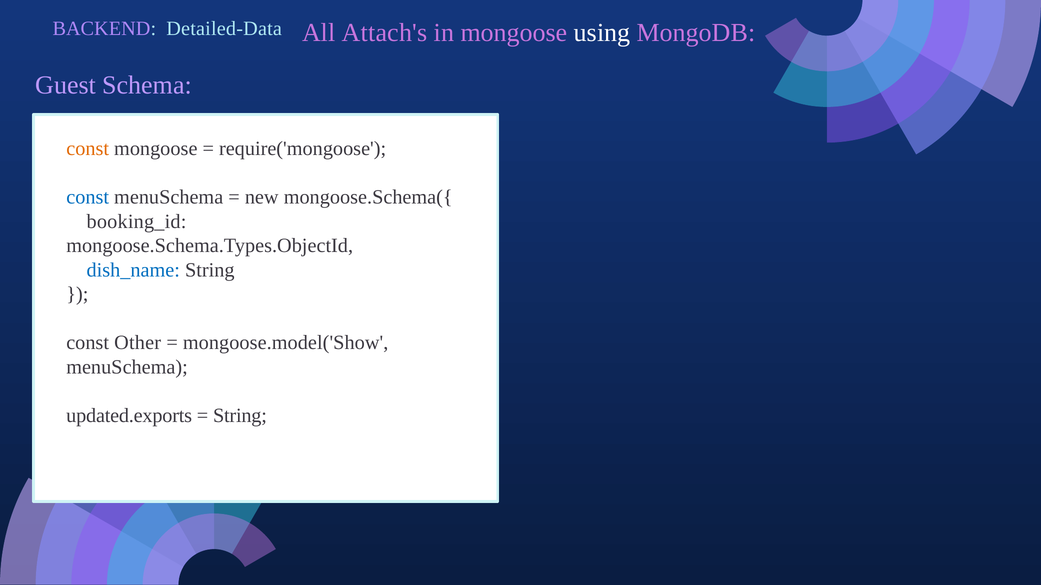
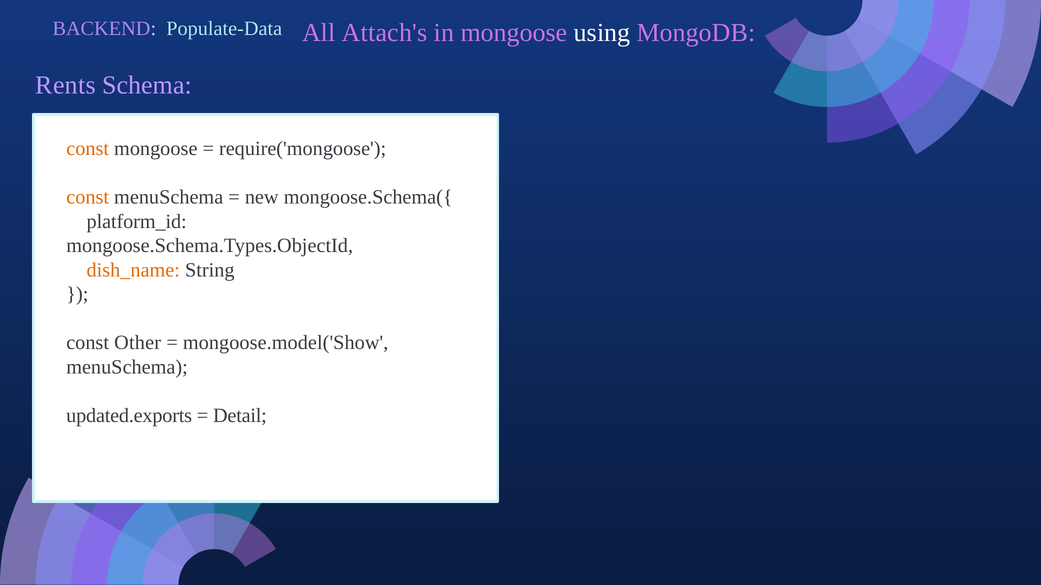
Detailed-Data: Detailed-Data -> Populate-Data
Guest: Guest -> Rents
const at (88, 197) colour: blue -> orange
booking_id: booking_id -> platform_id
dish_name colour: blue -> orange
String at (240, 416): String -> Detail
